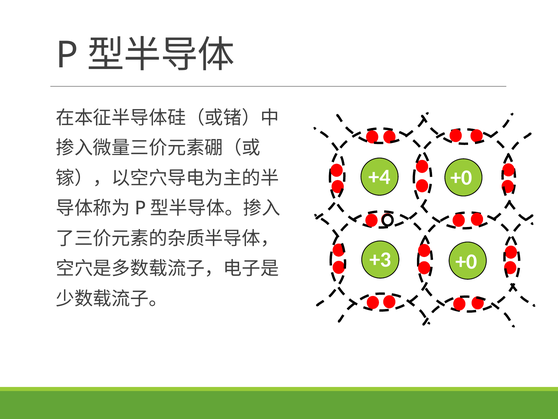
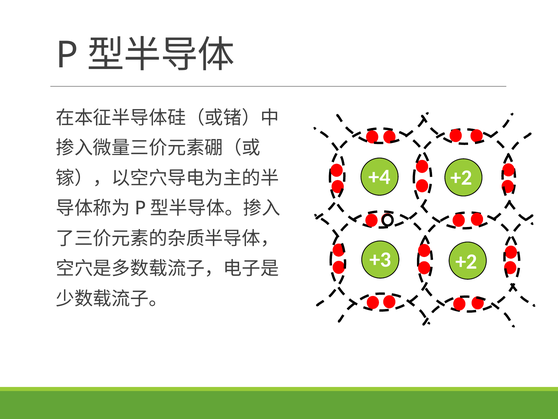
+4 +0: +0 -> +2
+3 +0: +0 -> +2
